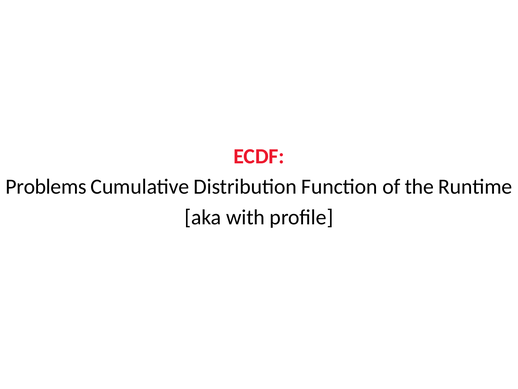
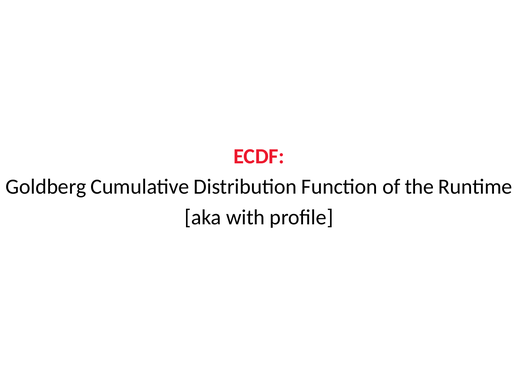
Problems: Problems -> Goldberg
